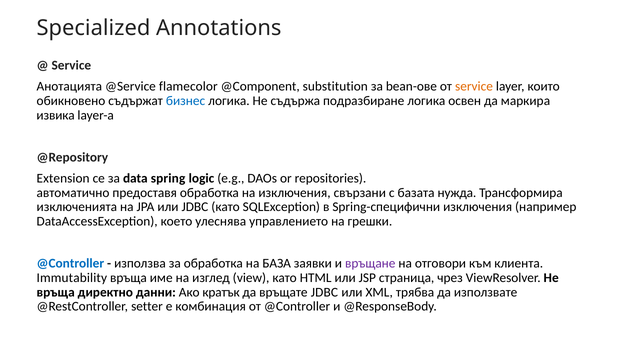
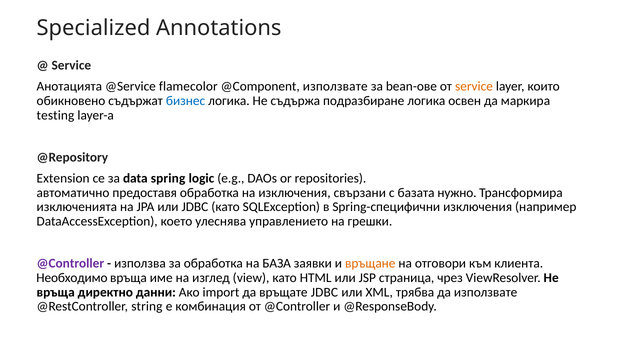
@Component substitution: substitution -> използвате
извика: извика -> testing
нужда: нужда -> нужно
@Controller at (70, 263) colour: blue -> purple
връщане colour: purple -> orange
Immutability: Immutability -> Необходимо
кратък: кратък -> import
setter: setter -> string
